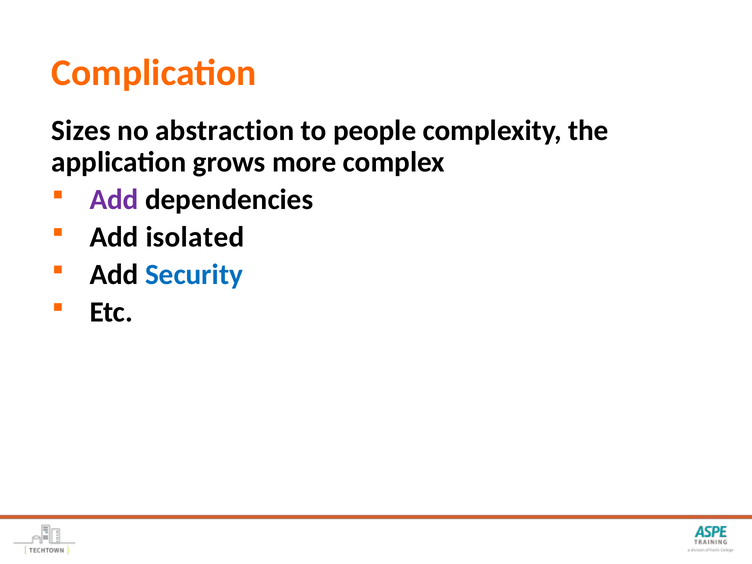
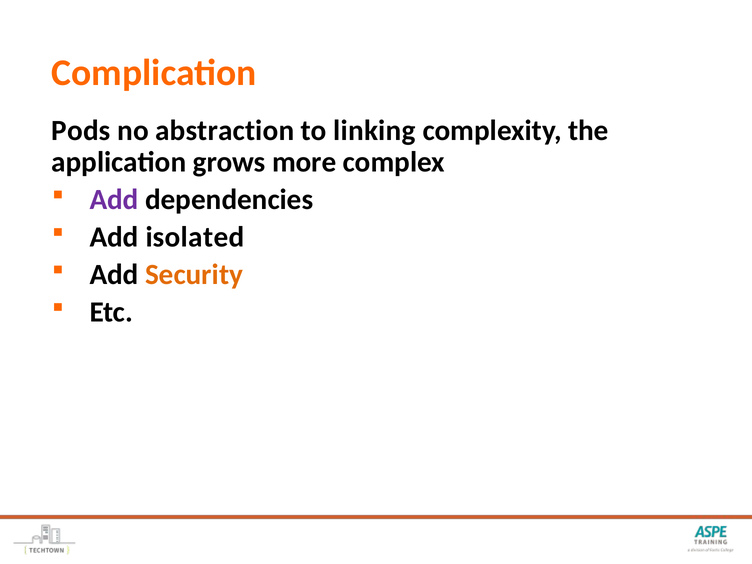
Sizes: Sizes -> Pods
people: people -> linking
Security colour: blue -> orange
